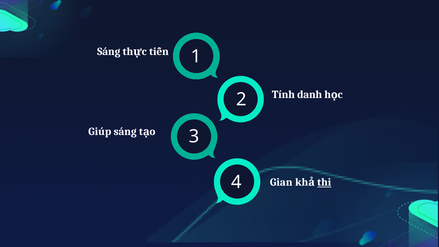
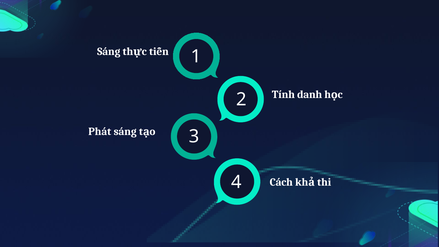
Giúp: Giúp -> Phát
Gian: Gian -> Cách
thi underline: present -> none
